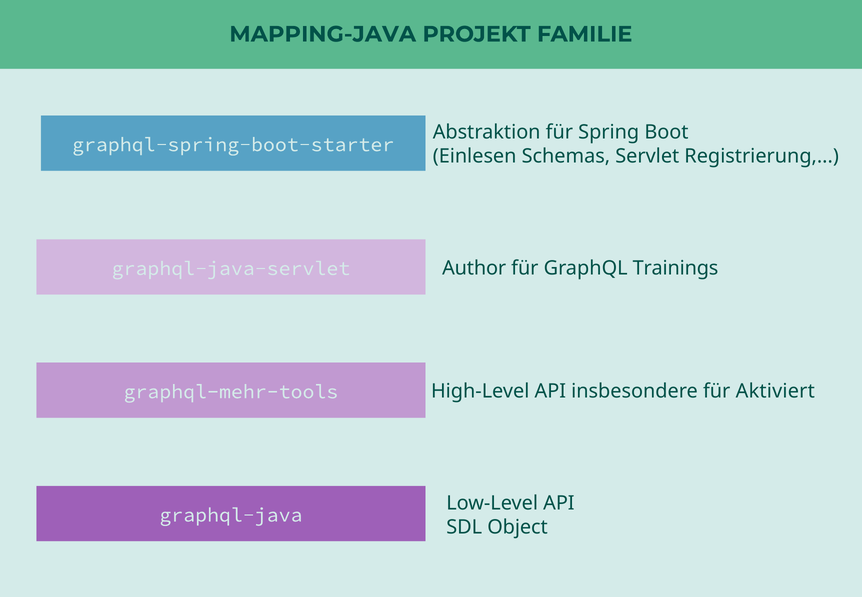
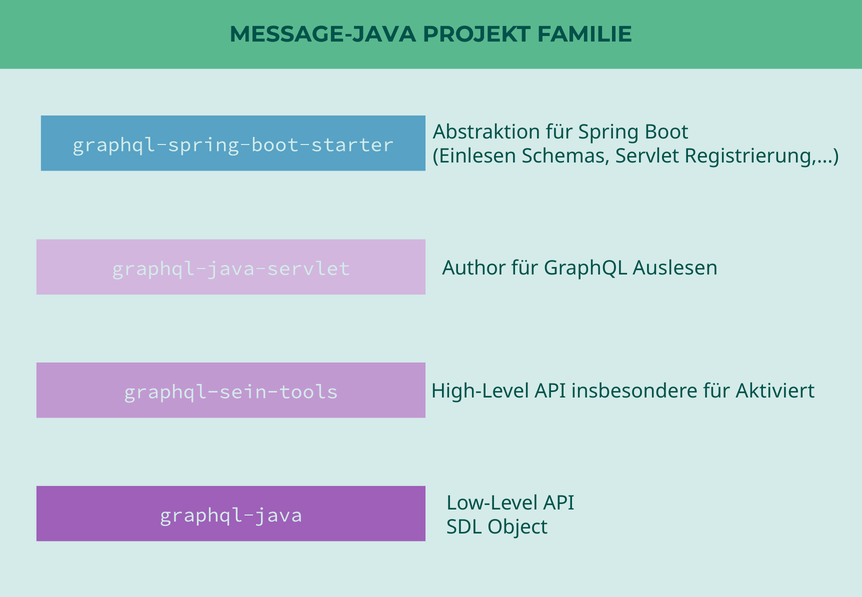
MAPPING-JAVA: MAPPING-JAVA -> MESSAGE-JAVA
Trainings: Trainings -> Auslesen
graphql-mehr-tools: graphql-mehr-tools -> graphql-sein-tools
